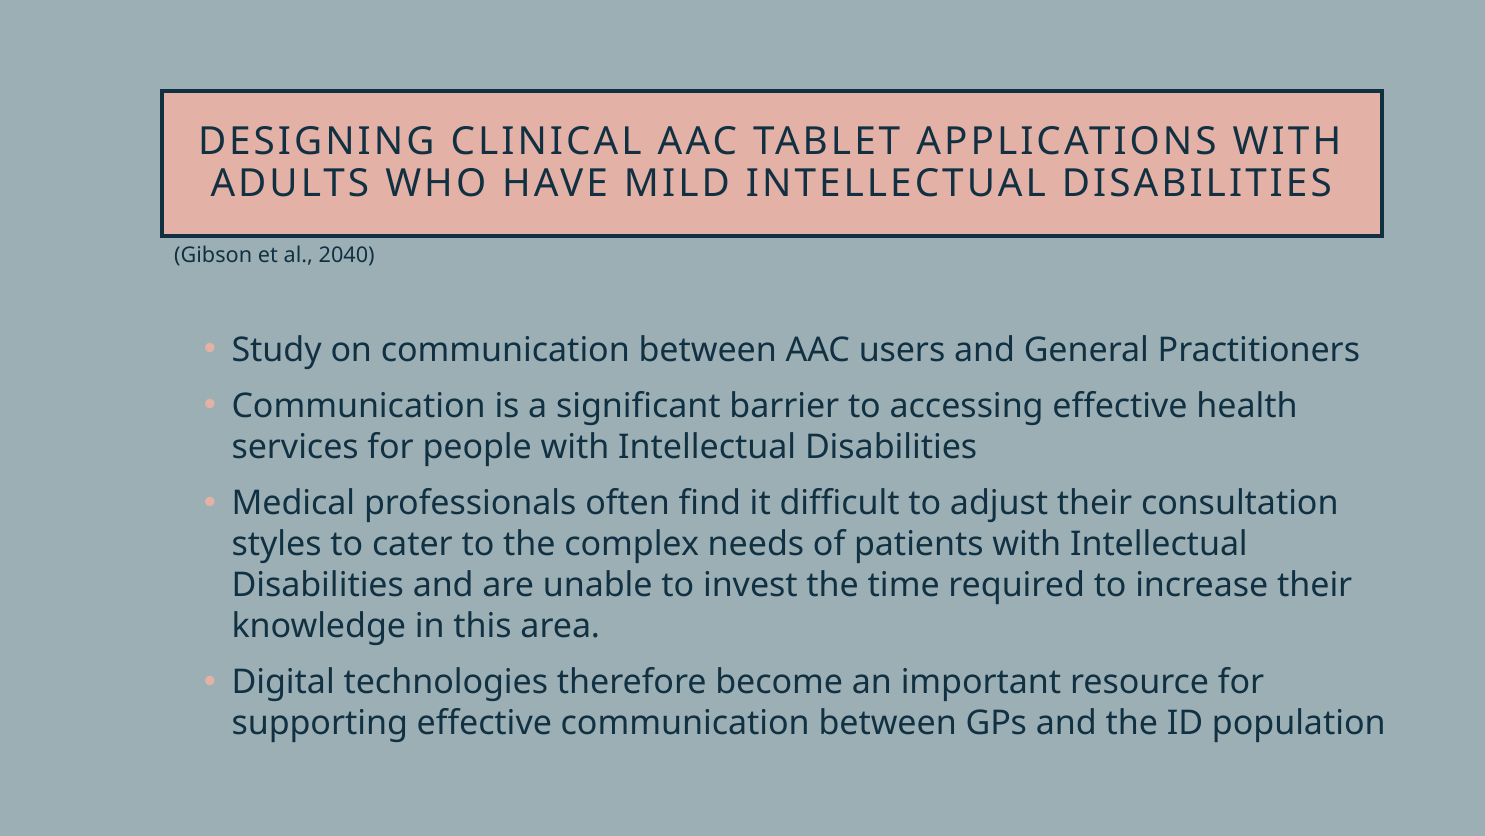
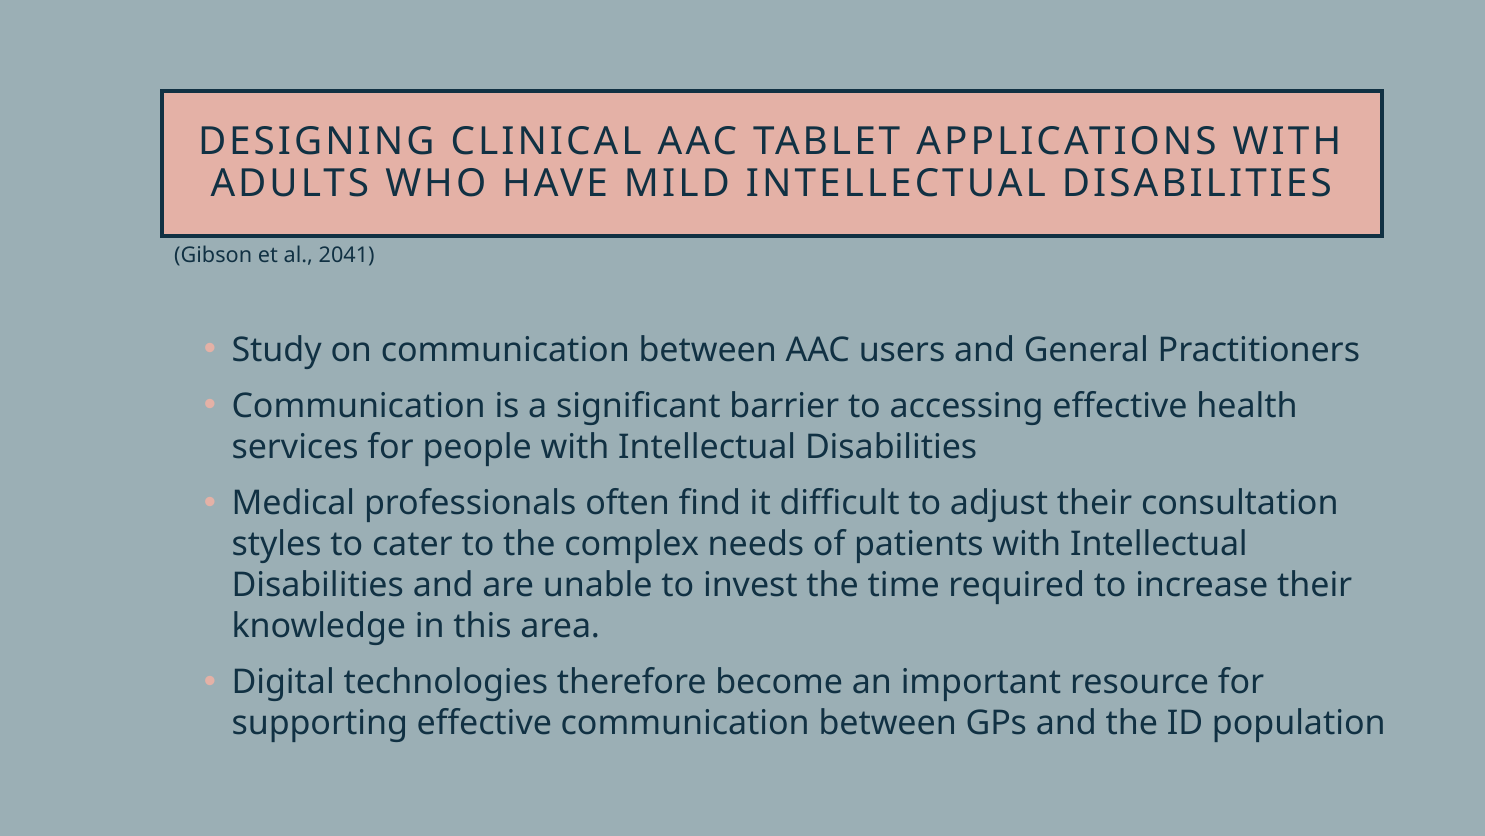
2040: 2040 -> 2041
